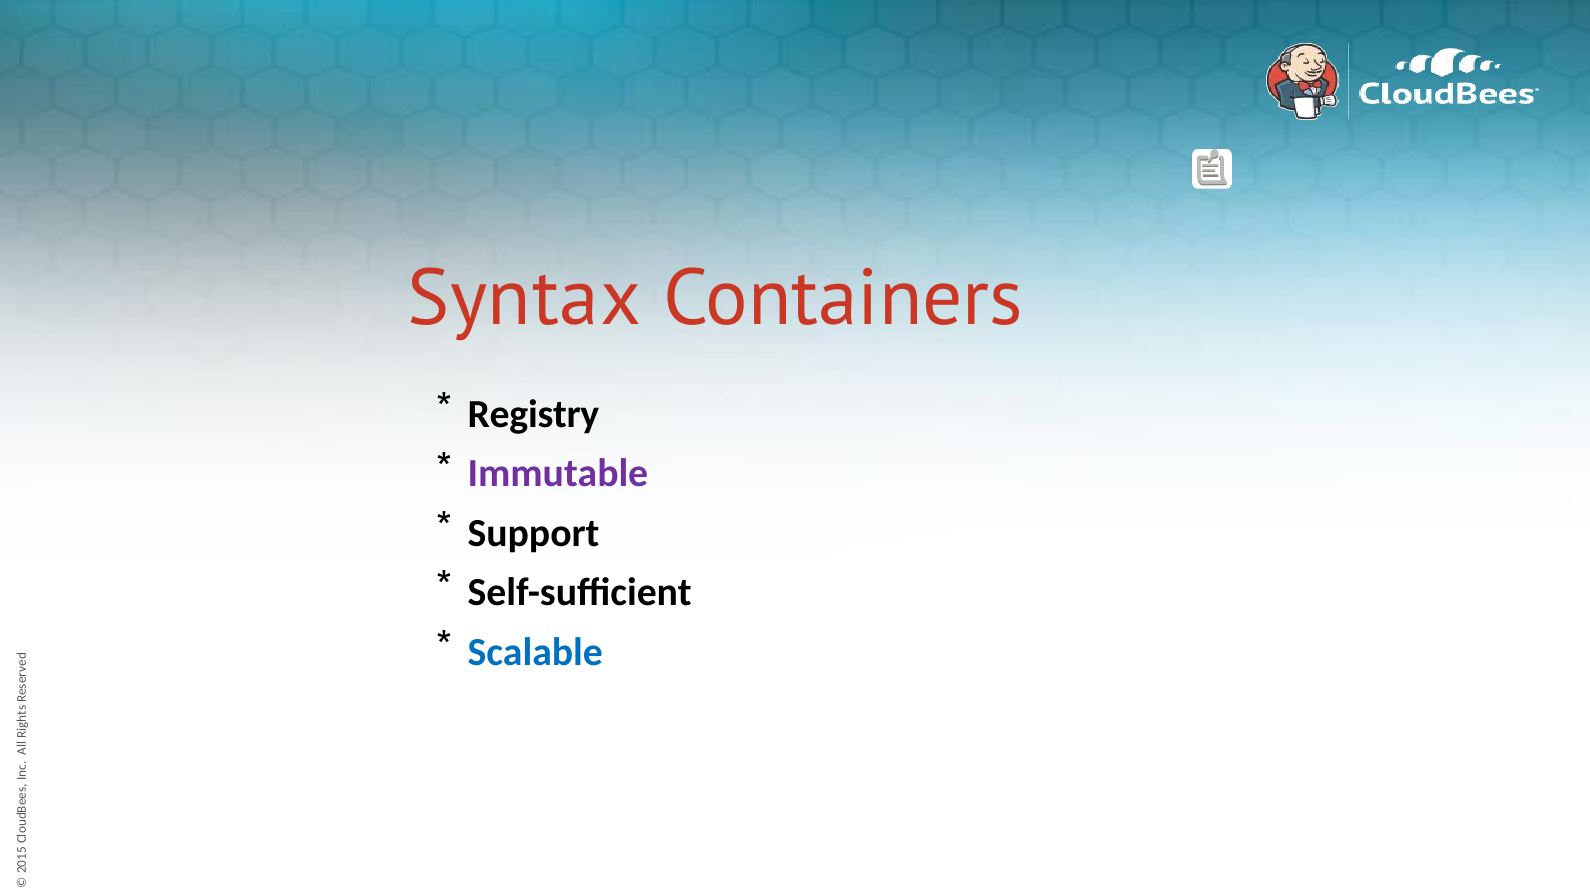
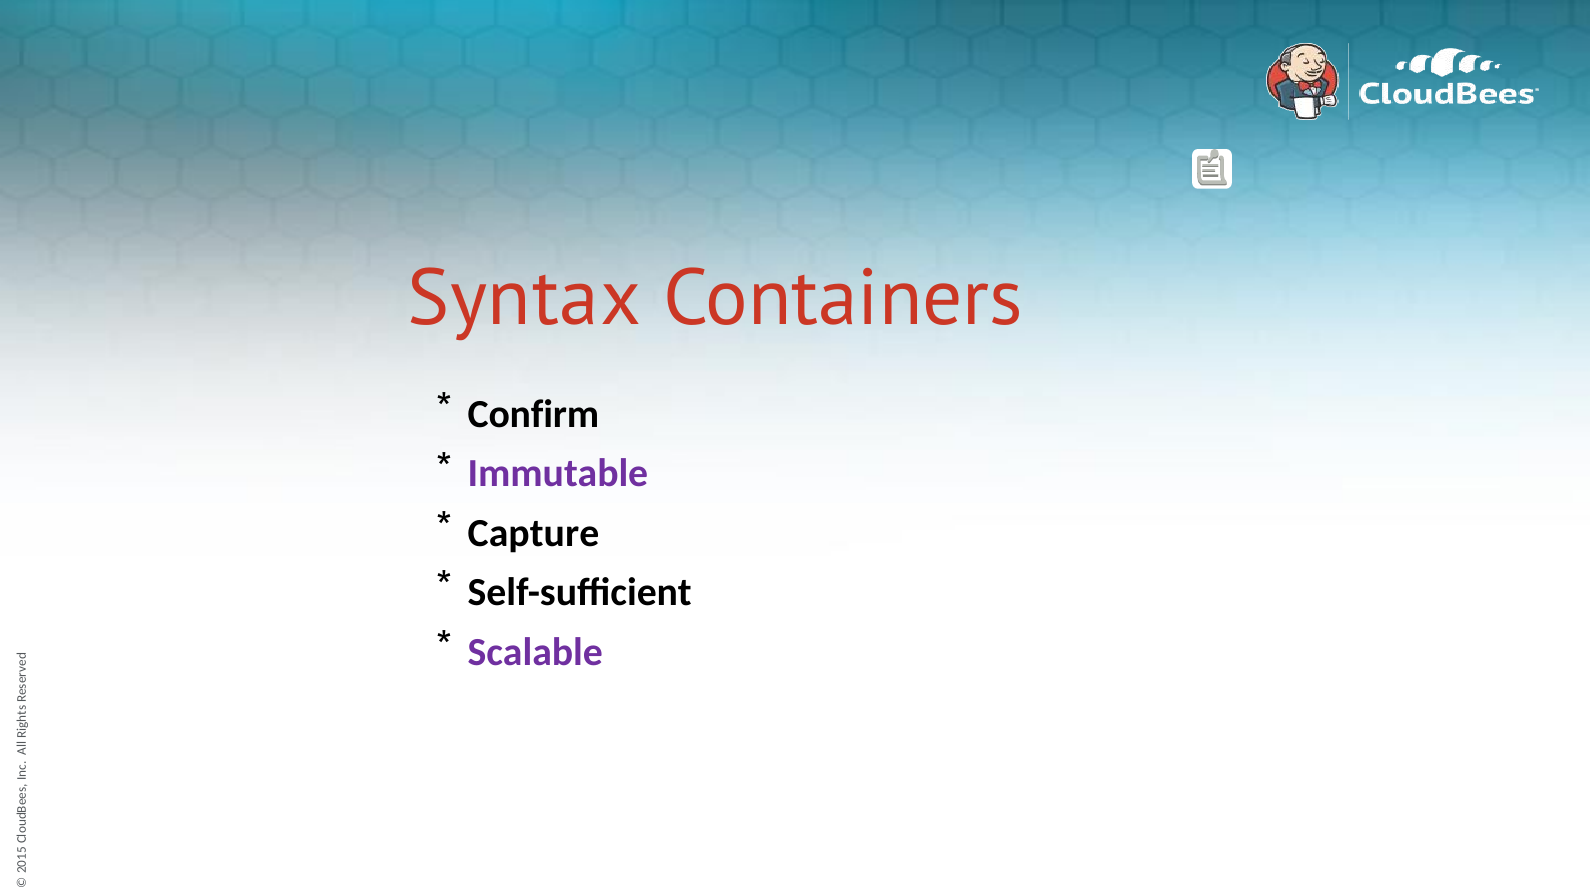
Registry: Registry -> Confirm
Support: Support -> Capture
Scalable colour: blue -> purple
